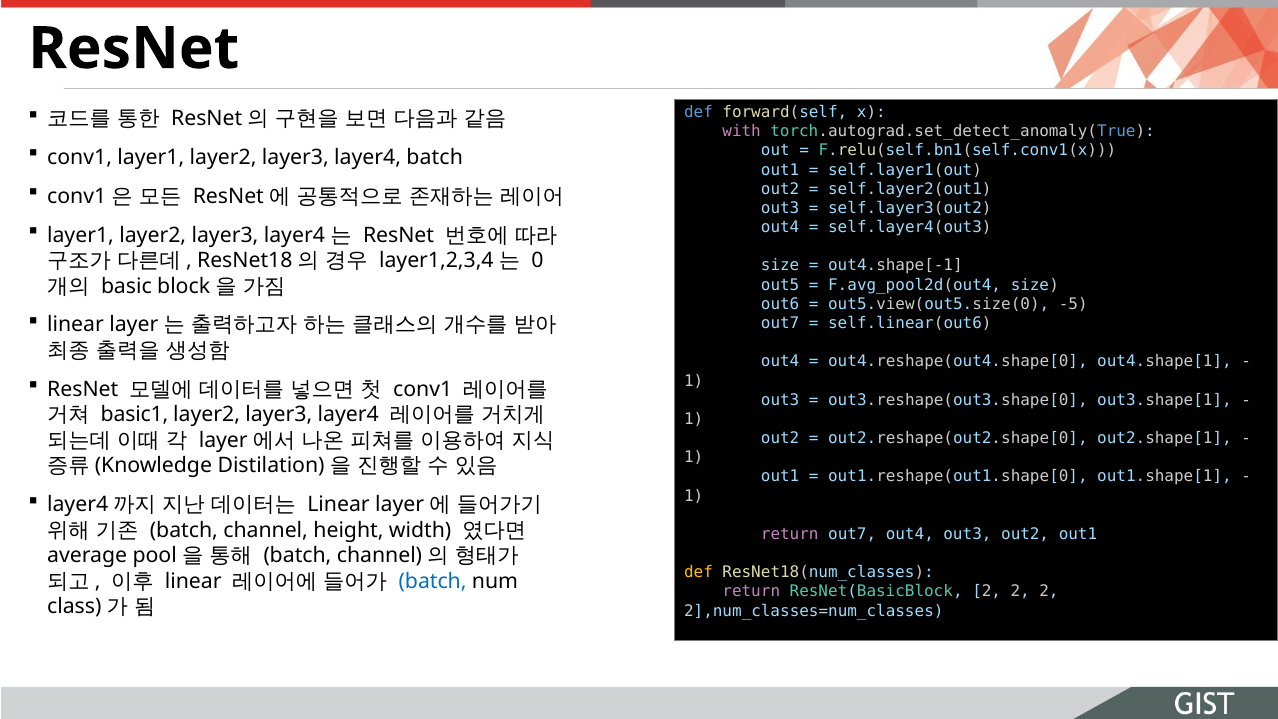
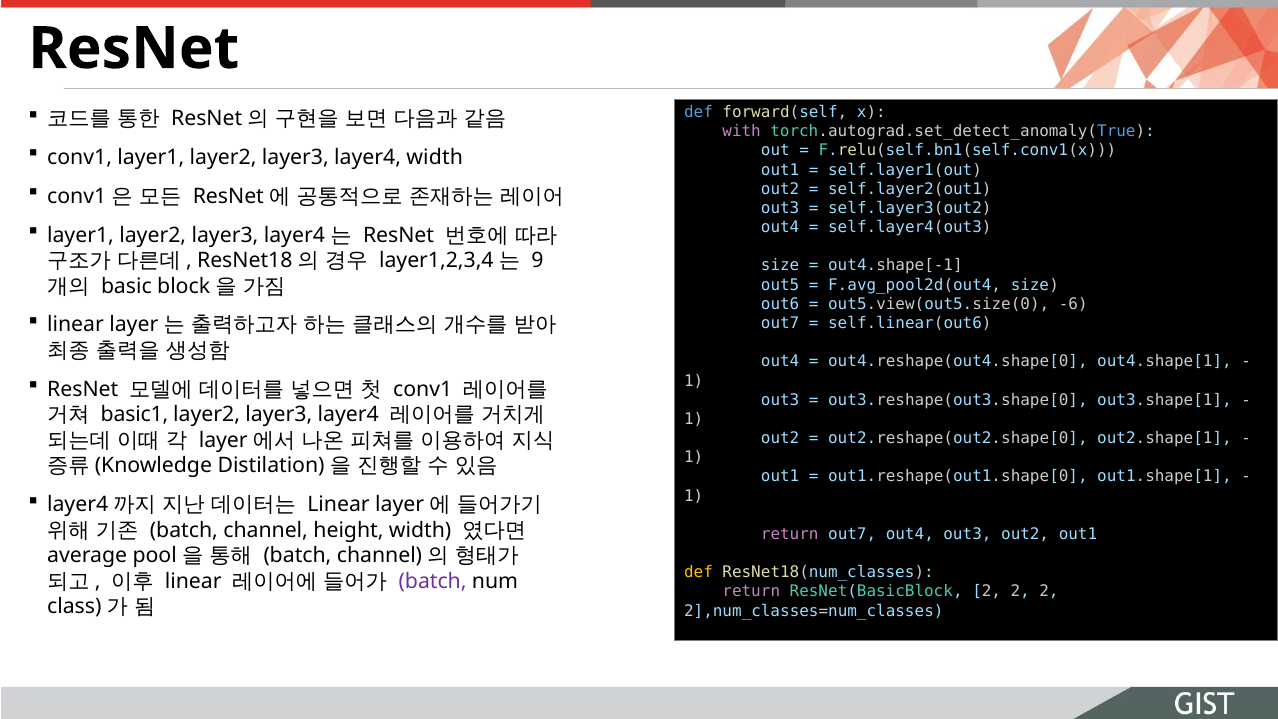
layer4 batch: batch -> width
0: 0 -> 9
-5: -5 -> -6
batch at (433, 581) colour: blue -> purple
